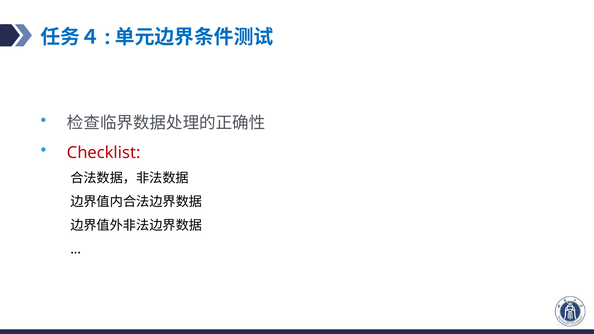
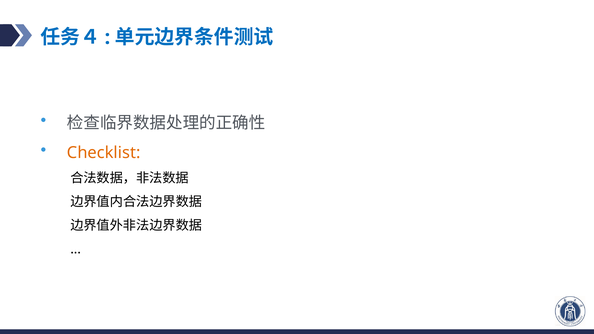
Checklist colour: red -> orange
